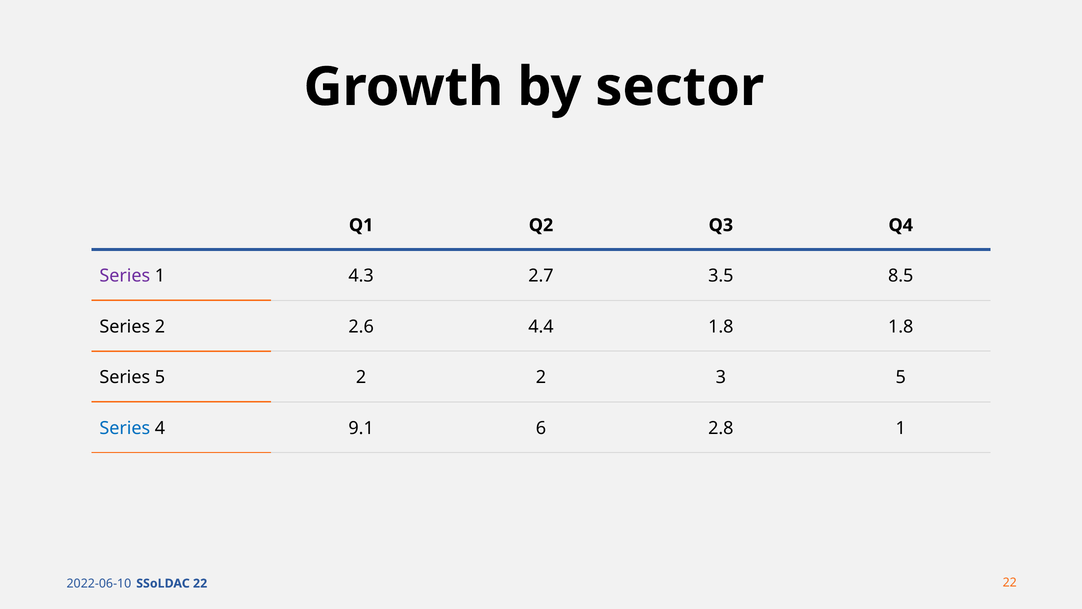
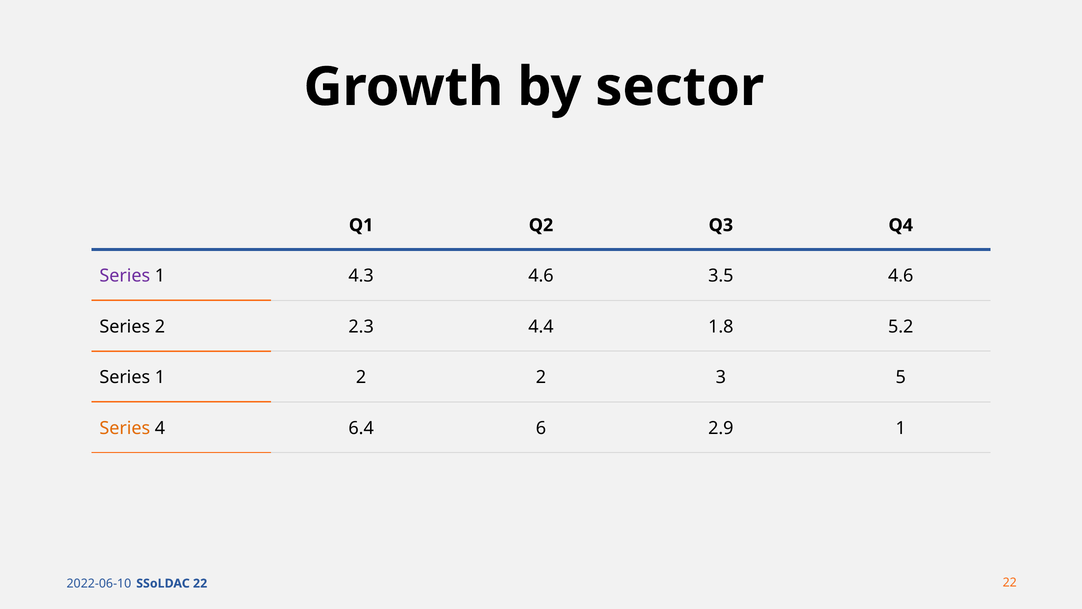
4.3 2.7: 2.7 -> 4.6
3.5 8.5: 8.5 -> 4.6
2.6: 2.6 -> 2.3
1.8 1.8: 1.8 -> 5.2
5 at (160, 377): 5 -> 1
Series at (125, 428) colour: blue -> orange
9.1: 9.1 -> 6.4
2.8: 2.8 -> 2.9
